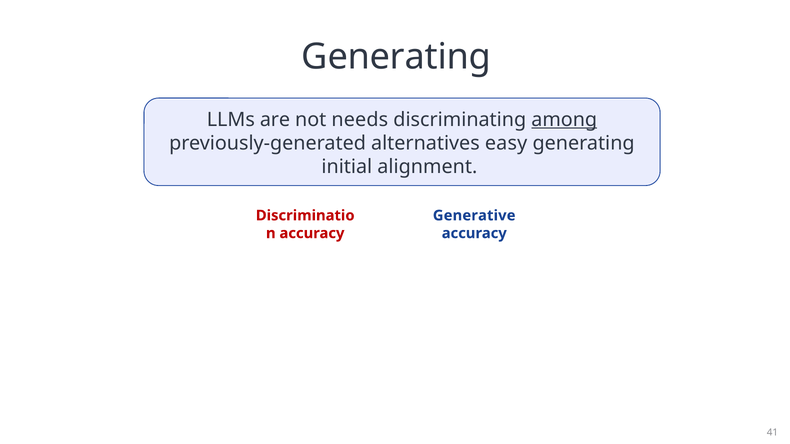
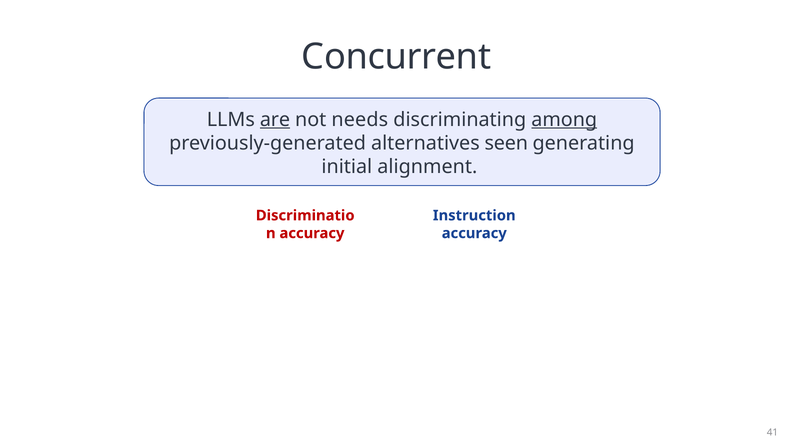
Generating at (396, 57): Generating -> Concurrent
are underline: none -> present
easy: easy -> seen
Generative: Generative -> Instruction
